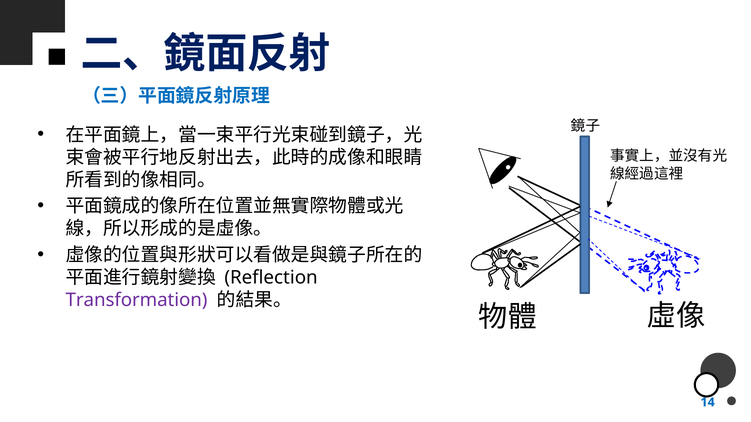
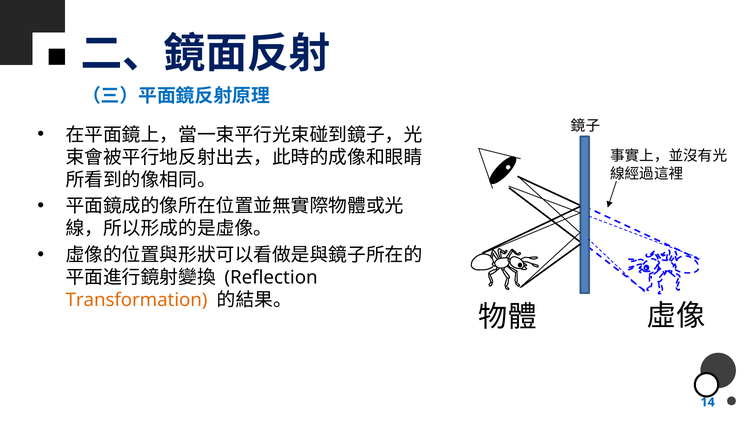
Transformation colour: purple -> orange
